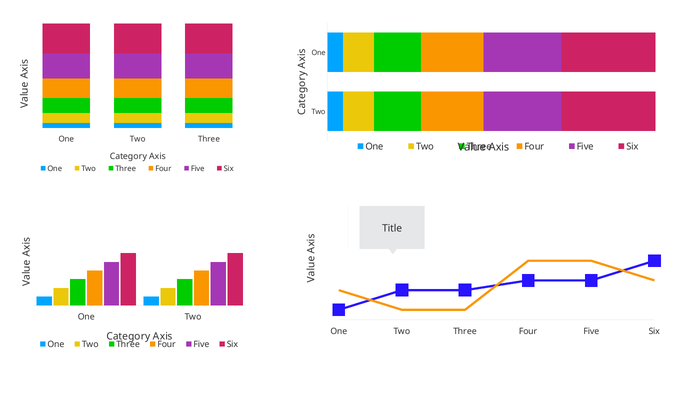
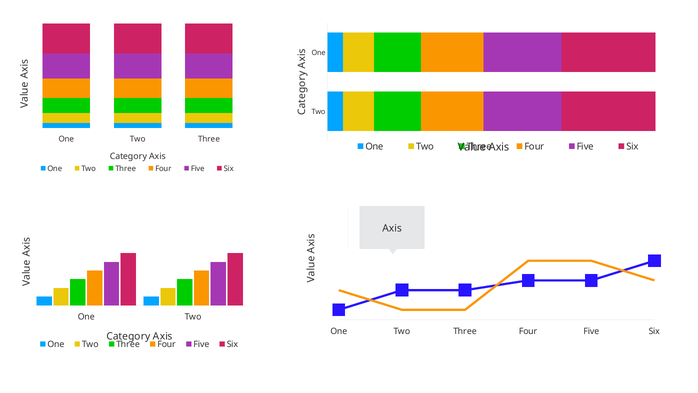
Title at (392, 228): Title -> Axis
